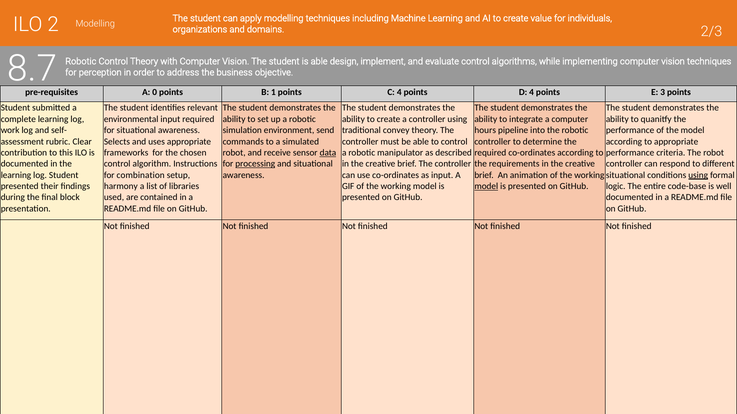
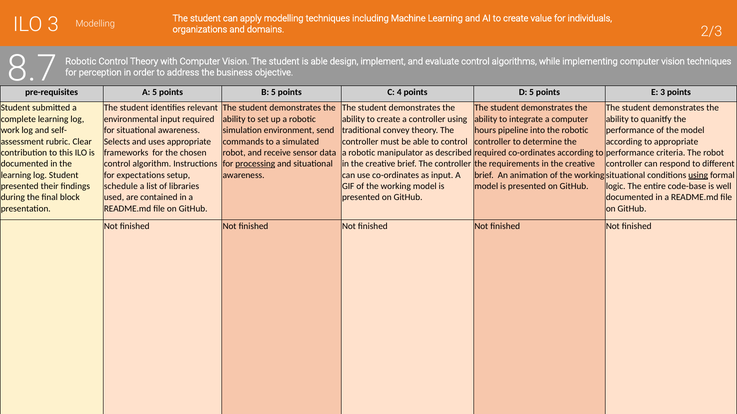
ILO 2: 2 -> 3
A 0: 0 -> 5
B 1: 1 -> 5
D 4: 4 -> 5
data underline: present -> none
combination: combination -> expectations
harmony: harmony -> schedule
model at (486, 186) underline: present -> none
